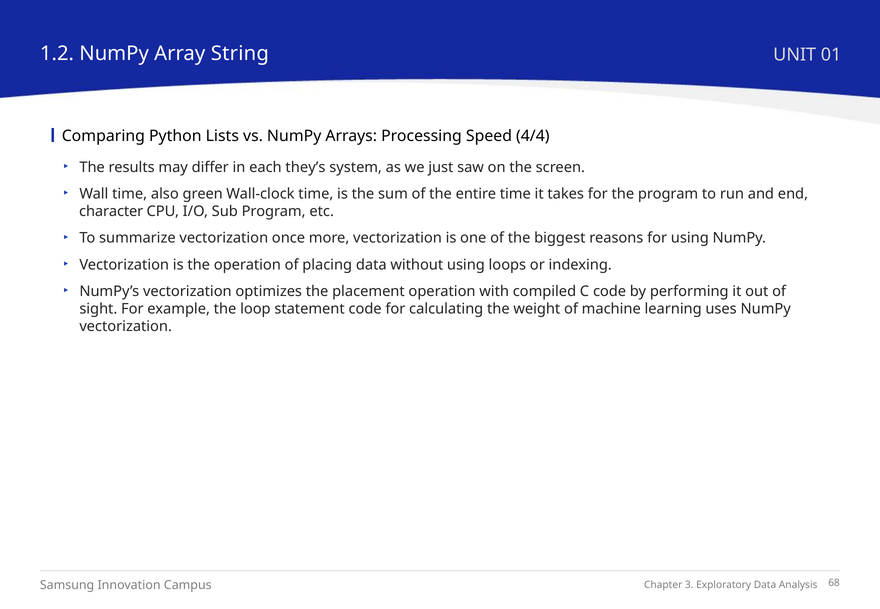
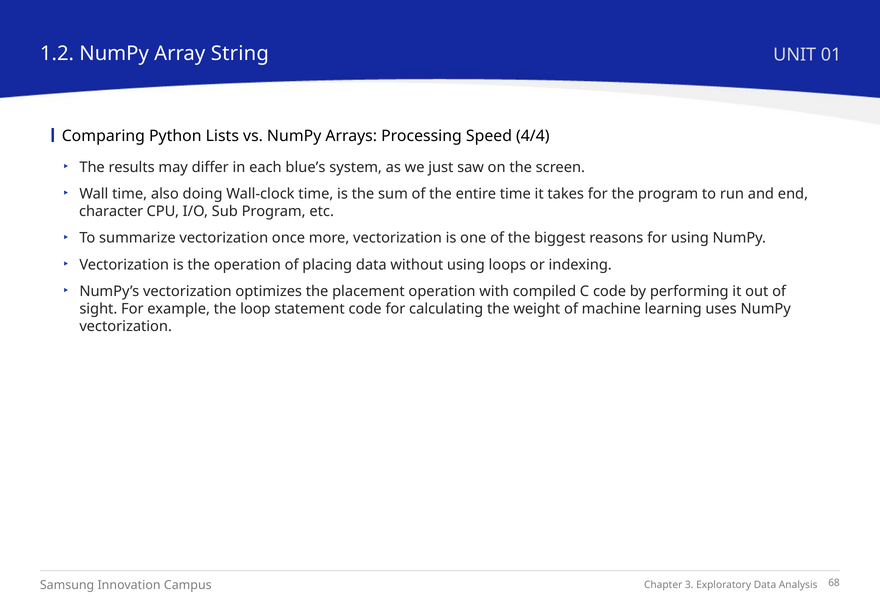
they’s: they’s -> blue’s
green: green -> doing
